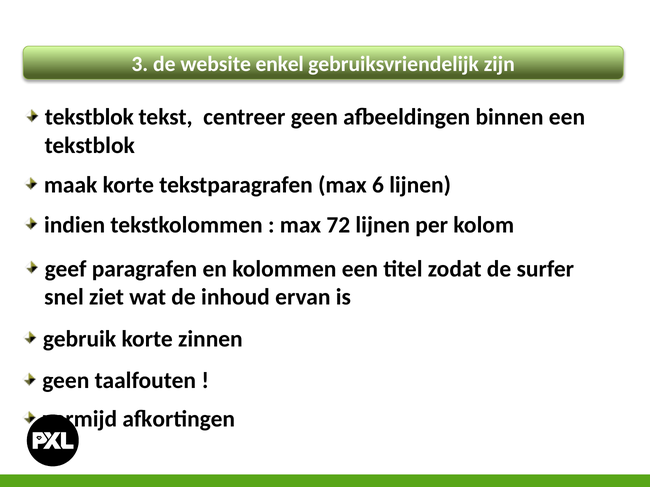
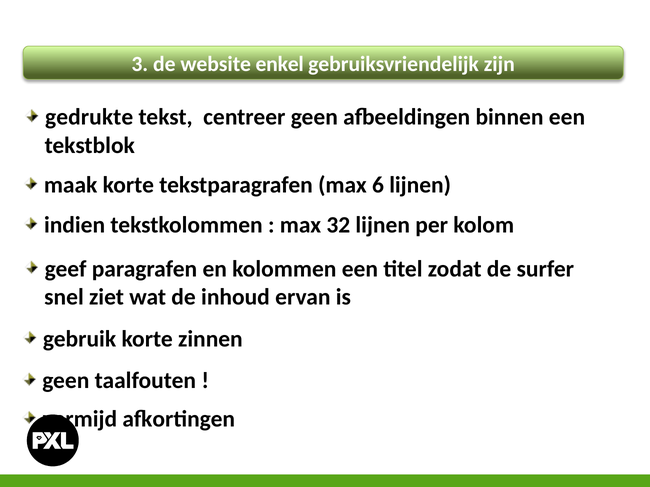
tekstblok at (89, 117): tekstblok -> gedrukte
72: 72 -> 32
